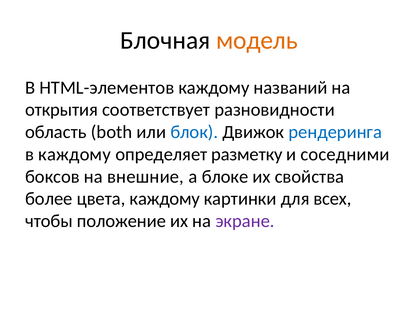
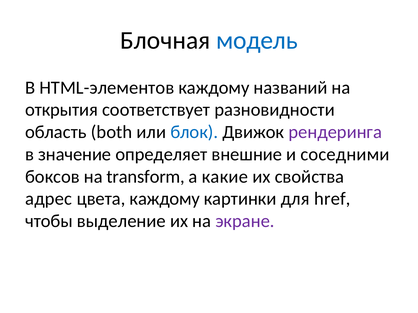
модель colour: orange -> blue
рендеринга colour: blue -> purple
в каждому: каждому -> значение
разметку: разметку -> внешние
внешние: внешние -> transform
блоке: блоке -> какие
более: более -> адрес
всех: всех -> href
положение: положение -> выделение
